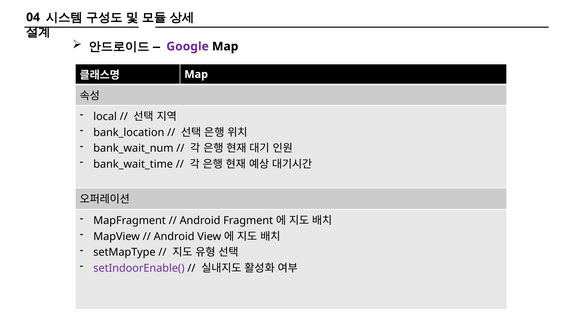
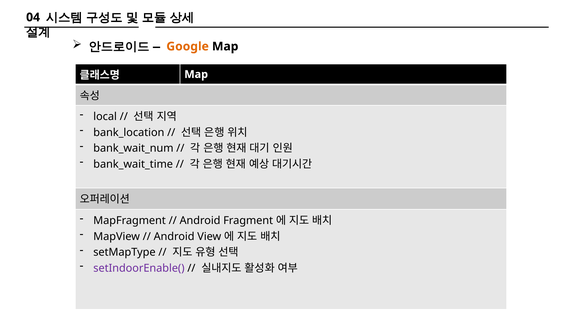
Google colour: purple -> orange
